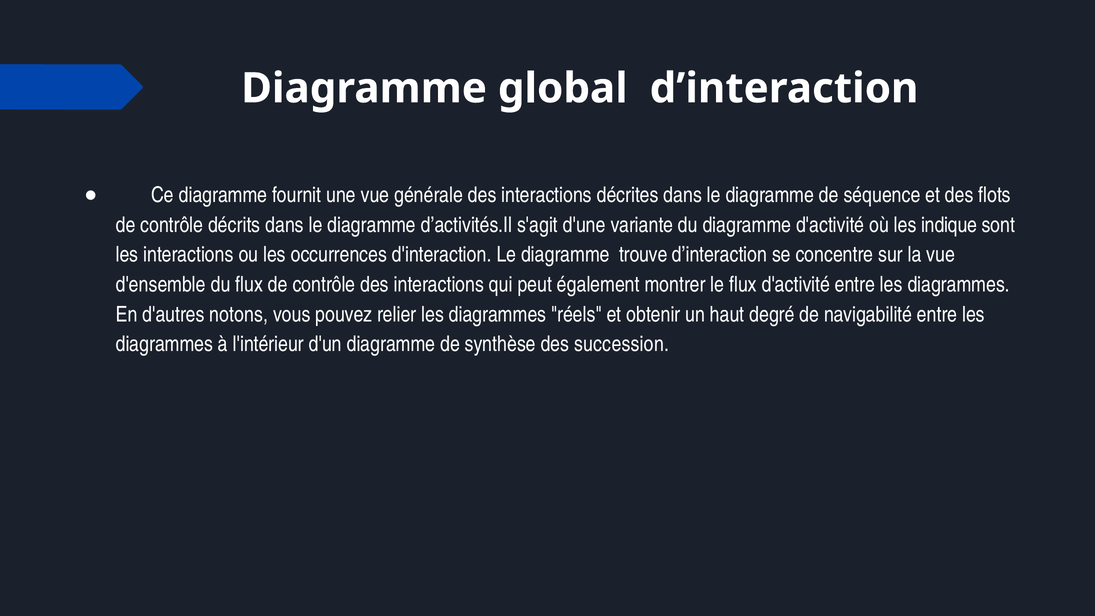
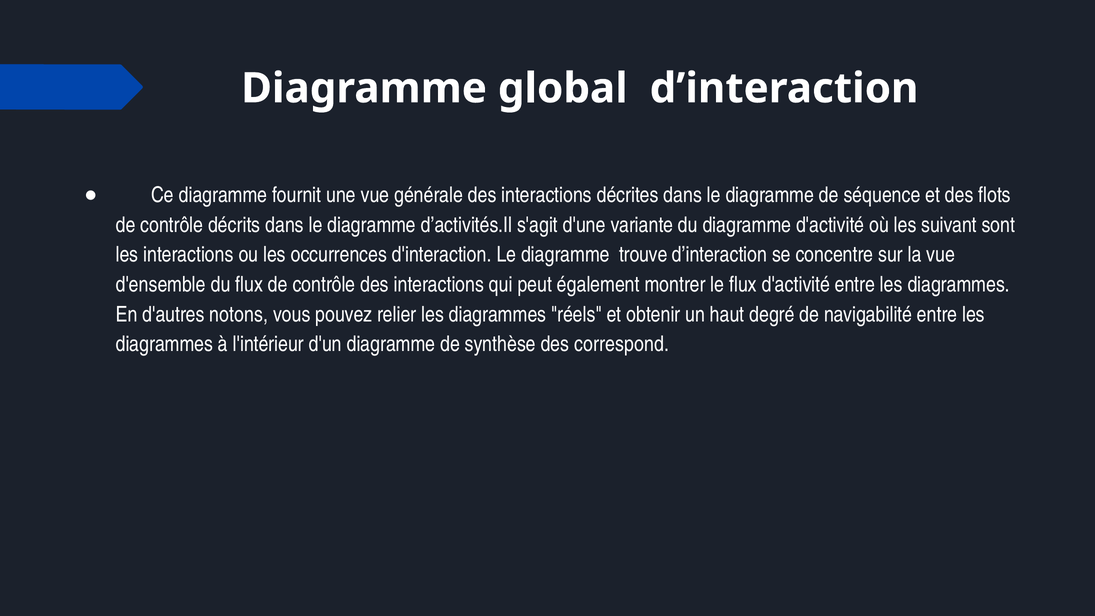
indique: indique -> suivant
succession: succession -> correspond
